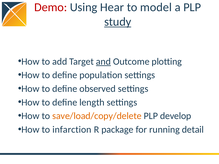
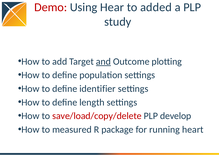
model: model -> added
study underline: present -> none
observed: observed -> identifier
save/load/copy/delete colour: orange -> red
infarction: infarction -> measured
detail: detail -> heart
